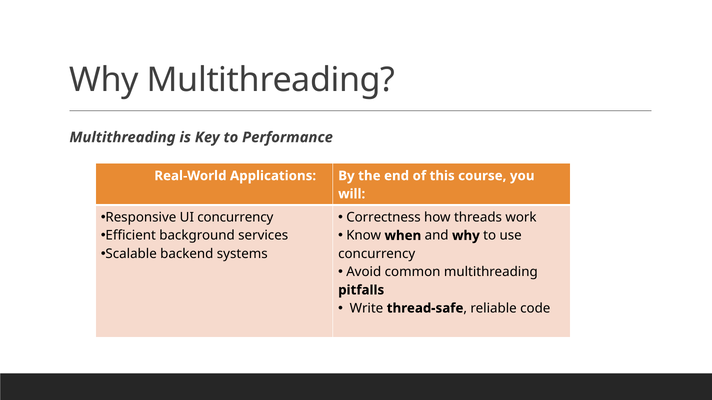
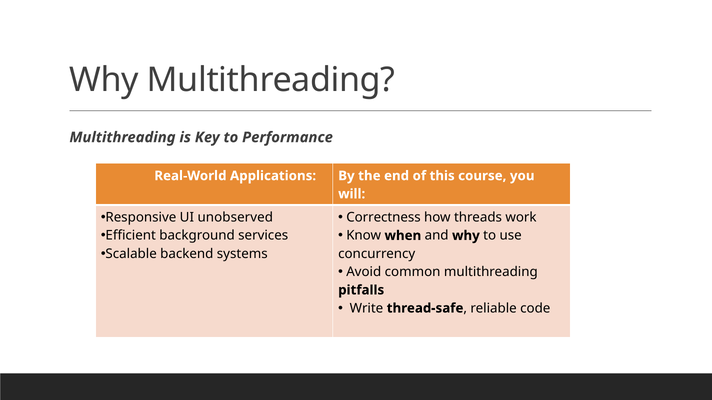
UI concurrency: concurrency -> unobserved
